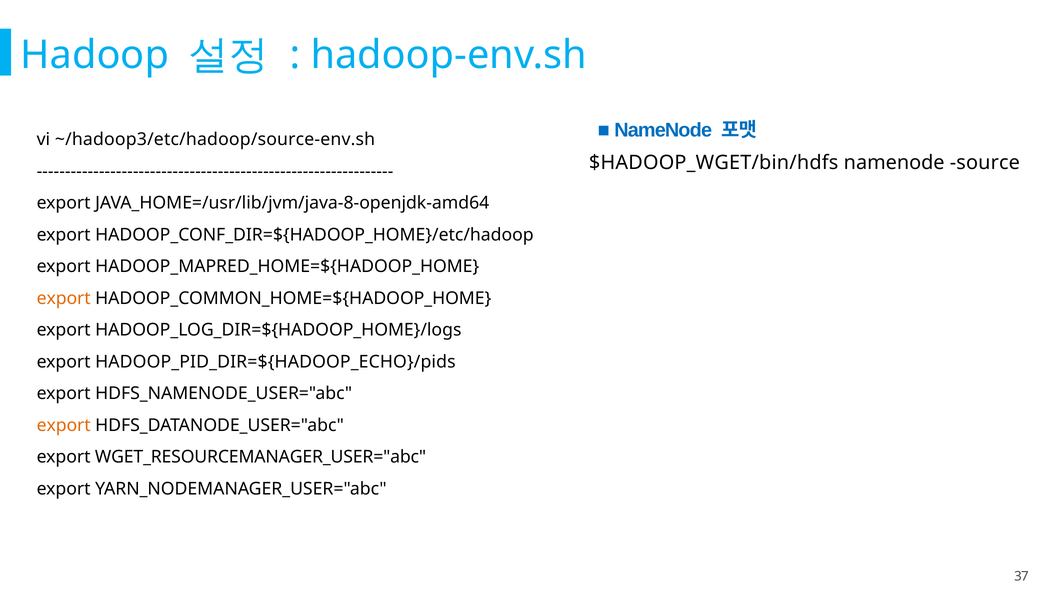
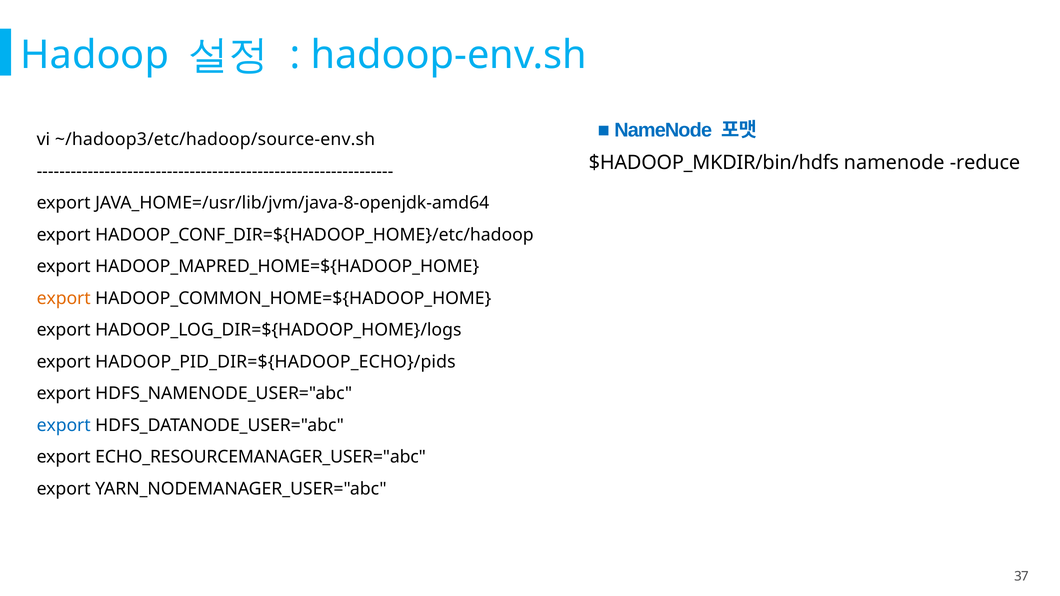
$HADOOP_WGET/bin/hdfs: $HADOOP_WGET/bin/hdfs -> $HADOOP_MKDIR/bin/hdfs
source: source -> reduce
export at (64, 425) colour: orange -> blue
WGET_RESOURCEMANAGER_USER="abc: WGET_RESOURCEMANAGER_USER="abc -> ECHO_RESOURCEMANAGER_USER="abc
